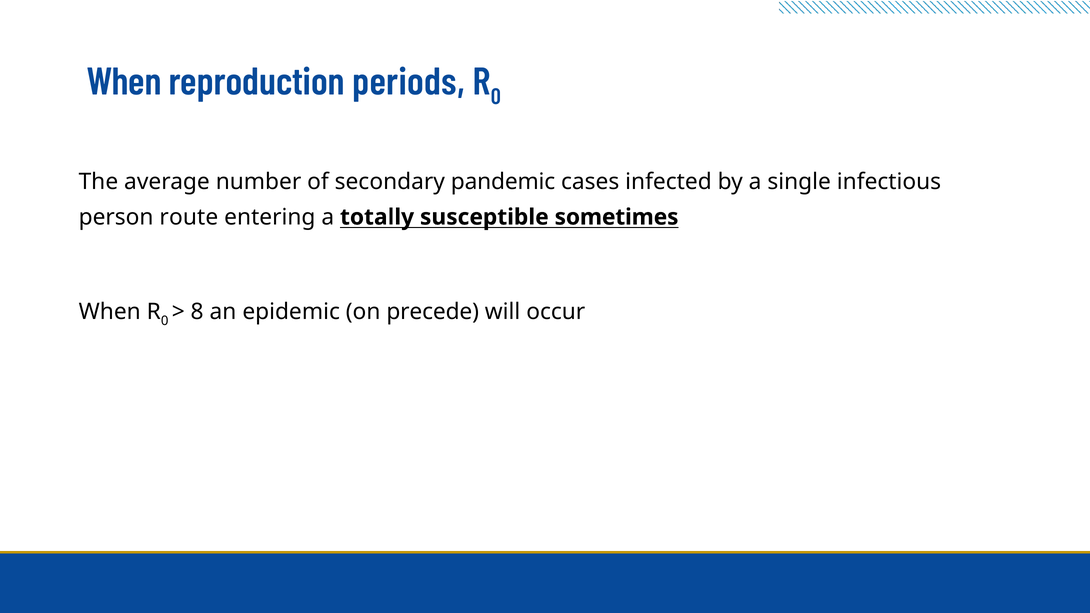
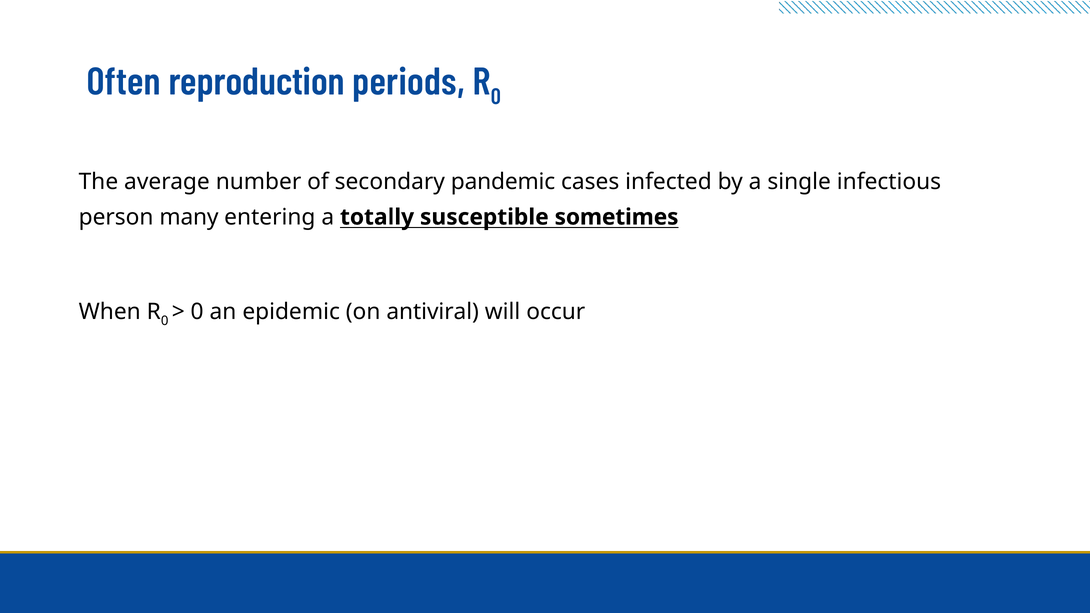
When at (124, 82): When -> Often
route: route -> many
8 at (197, 312): 8 -> 0
precede: precede -> antiviral
